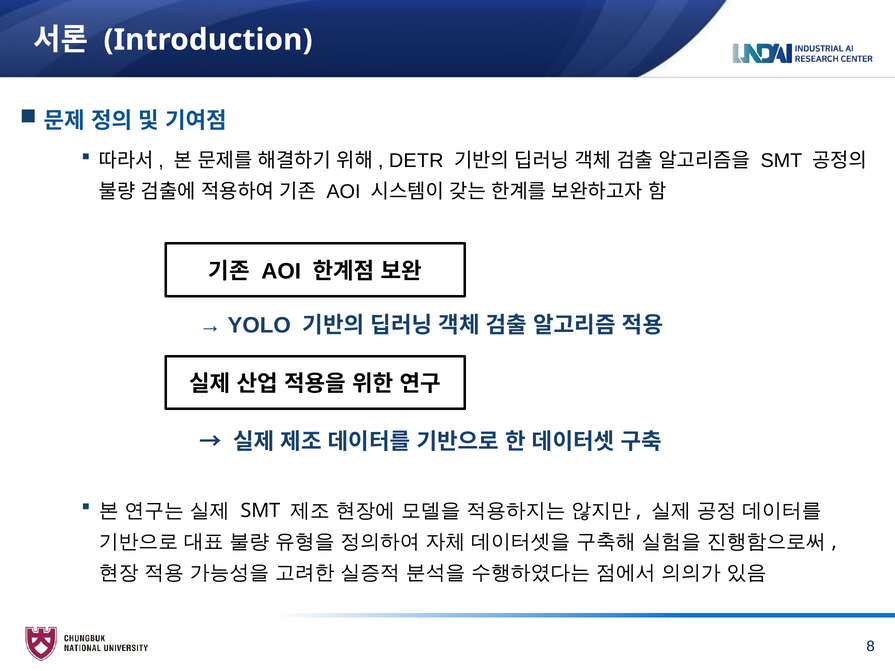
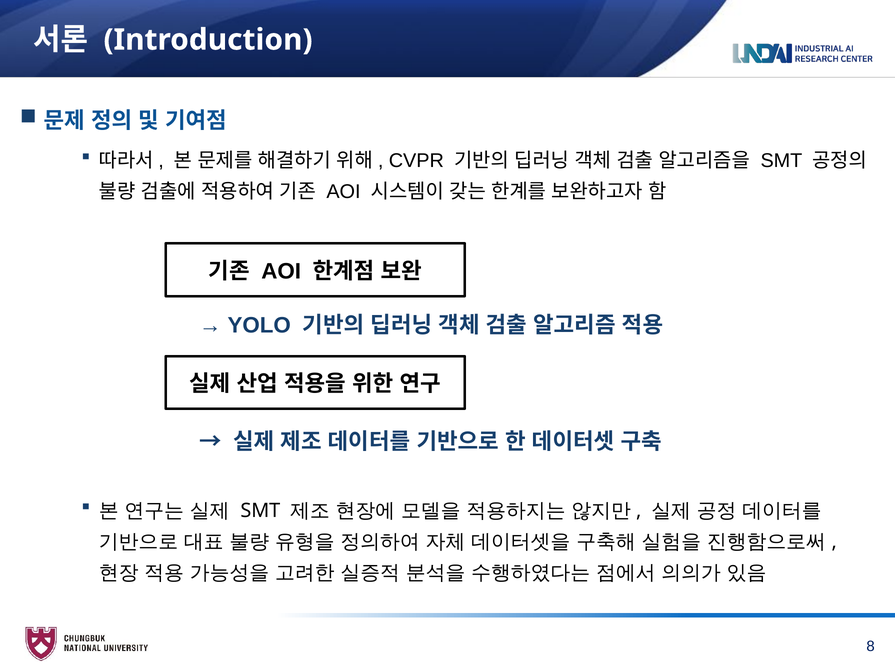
DETR: DETR -> CVPR
